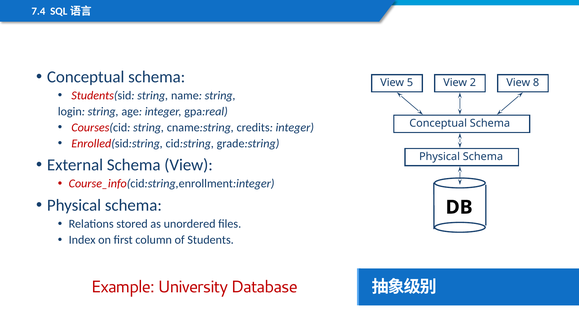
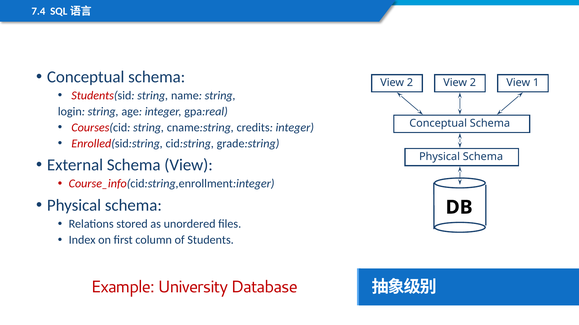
5 at (410, 83): 5 -> 2
8: 8 -> 1
